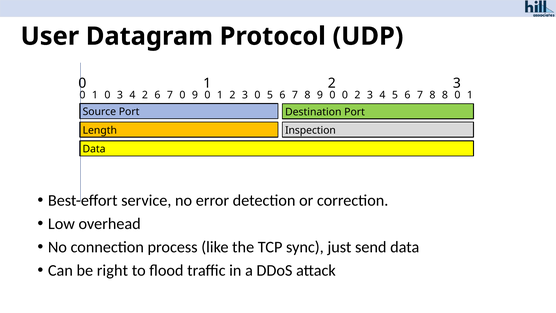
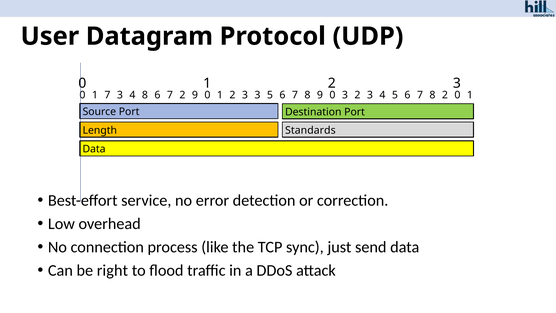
0 at (107, 95): 0 -> 7
4 2: 2 -> 8
7 0: 0 -> 2
3 0: 0 -> 3
0 0: 0 -> 3
8 8: 8 -> 2
Inspection: Inspection -> Standards
